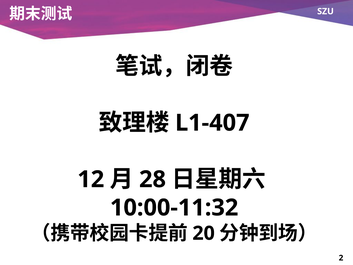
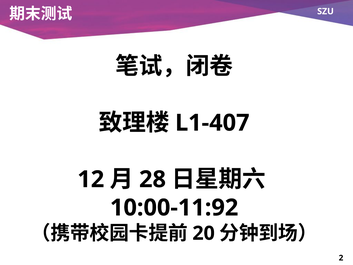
10:00-11:32: 10:00-11:32 -> 10:00-11:92
